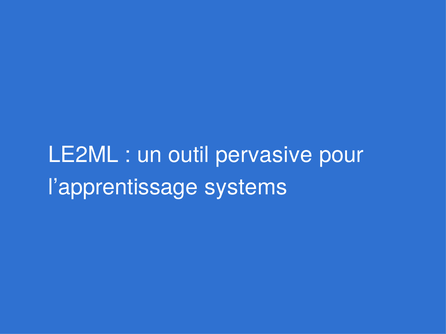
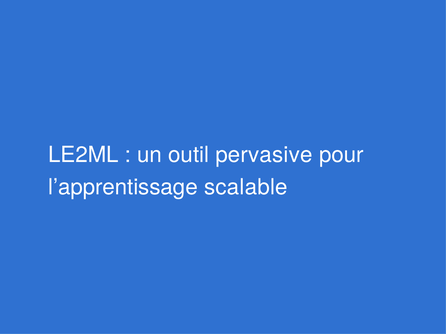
systems: systems -> scalable
